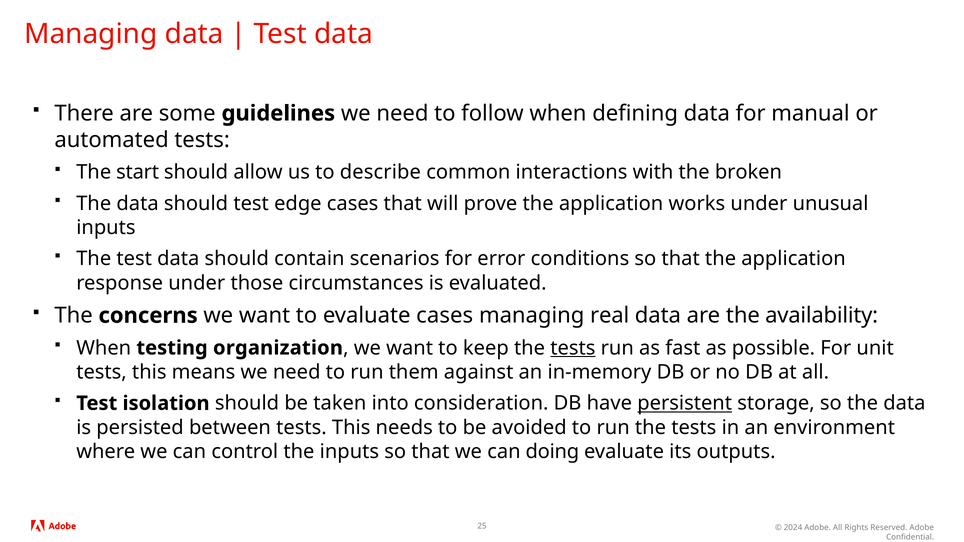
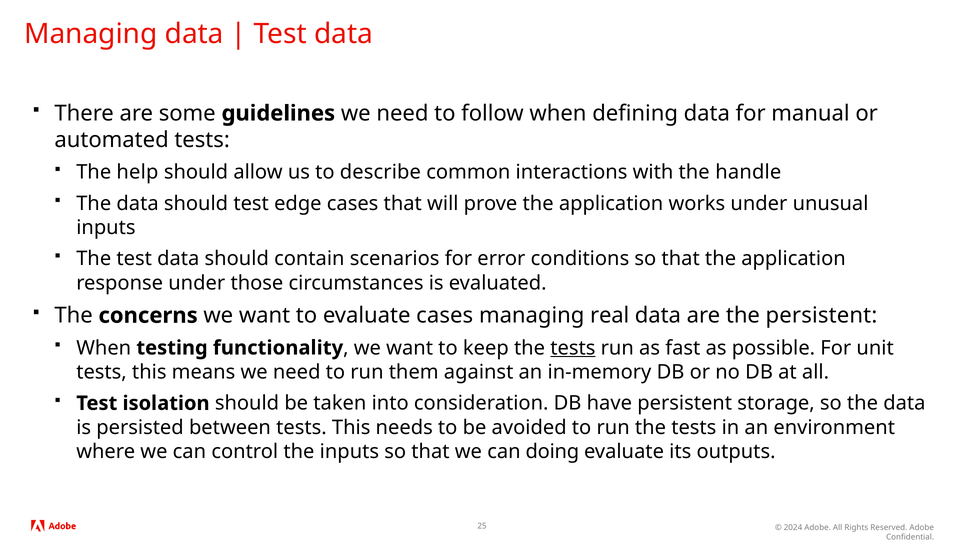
start: start -> help
broken: broken -> handle
the availability: availability -> persistent
organization: organization -> functionality
persistent at (685, 404) underline: present -> none
